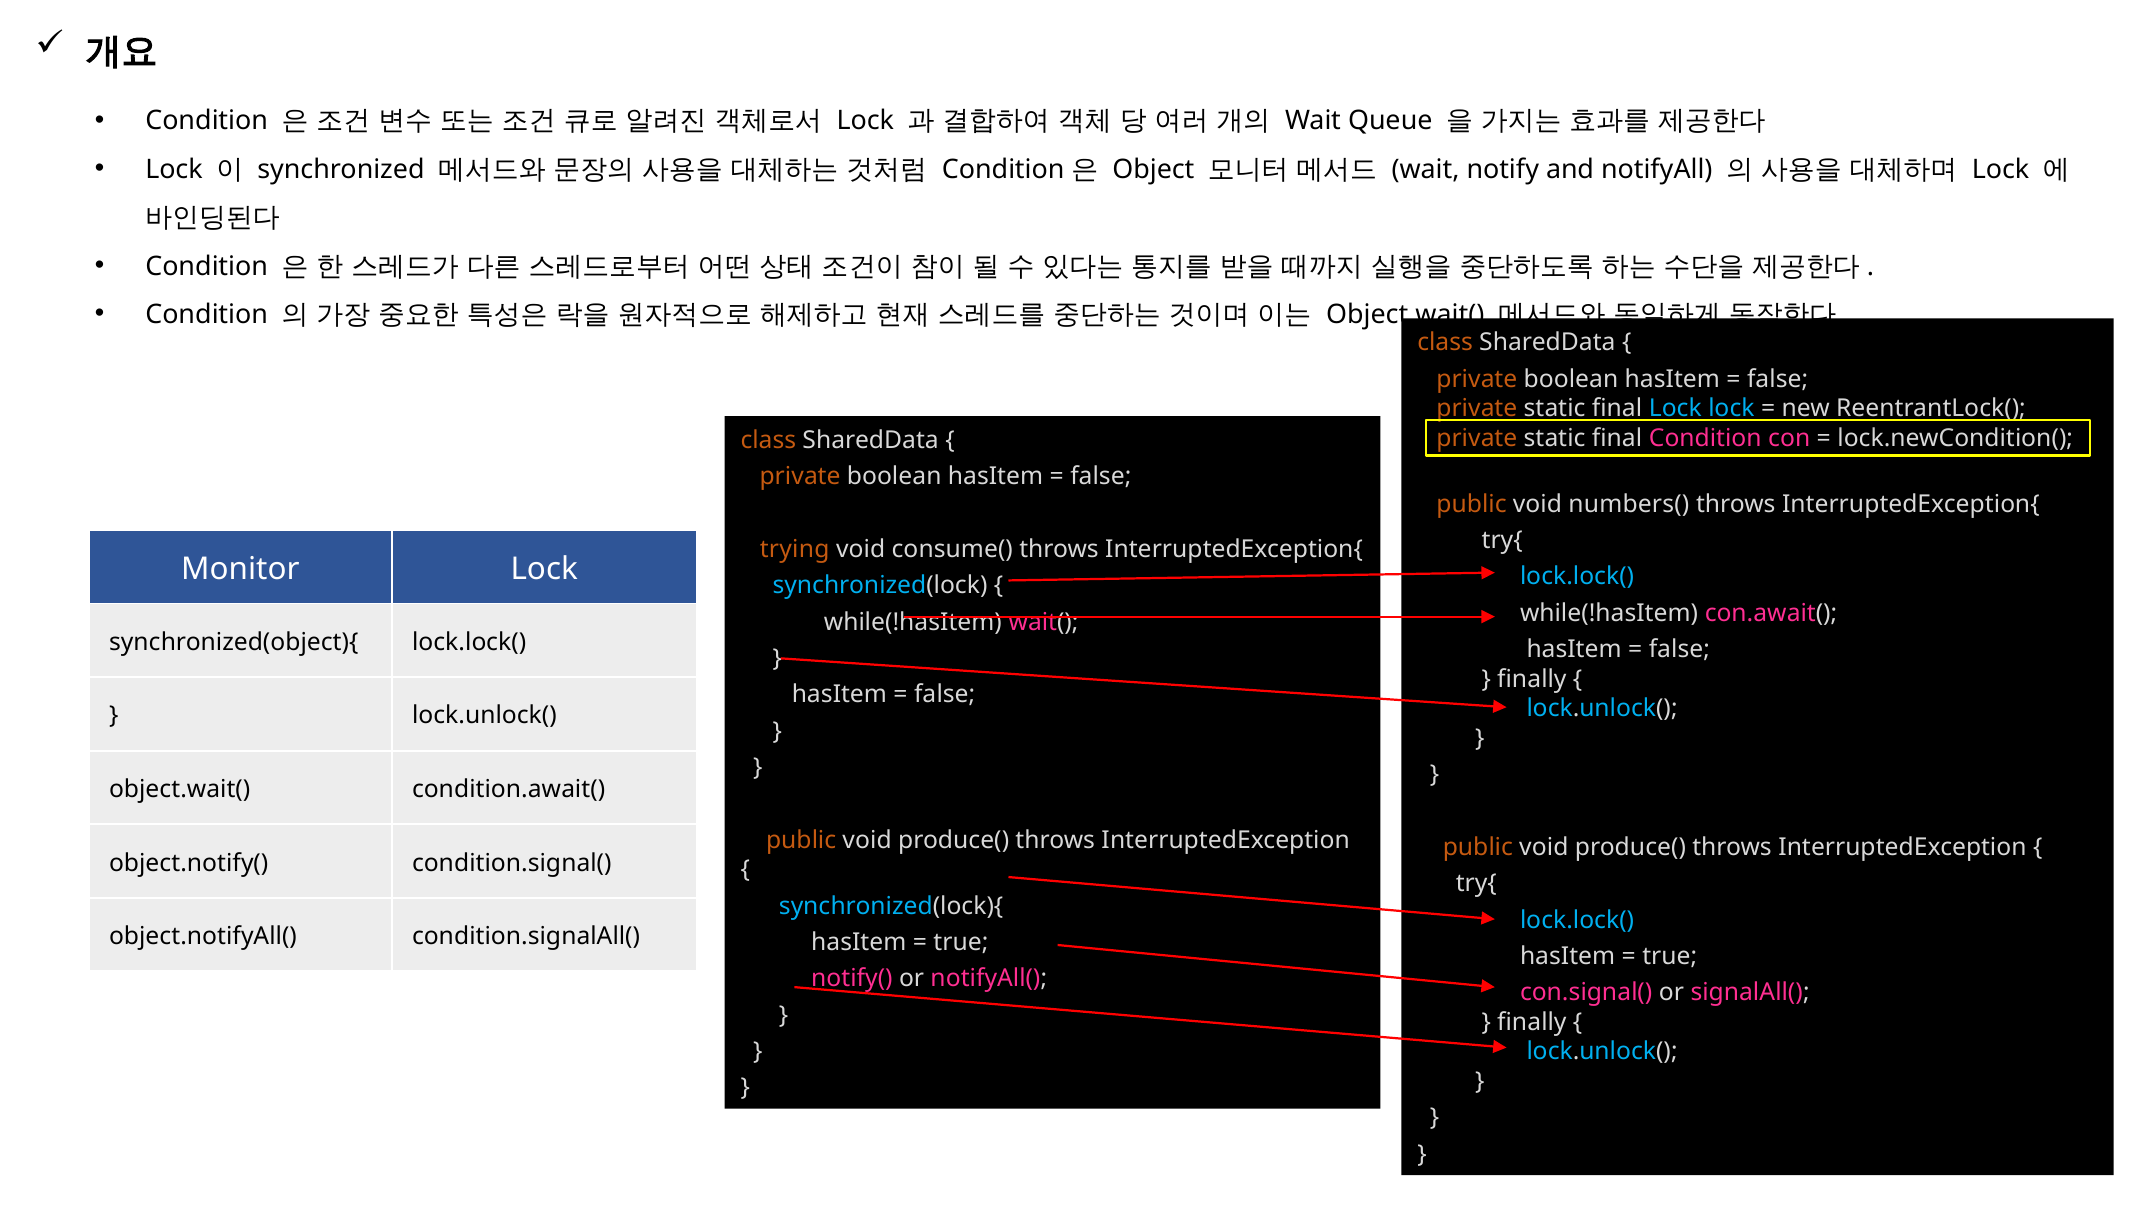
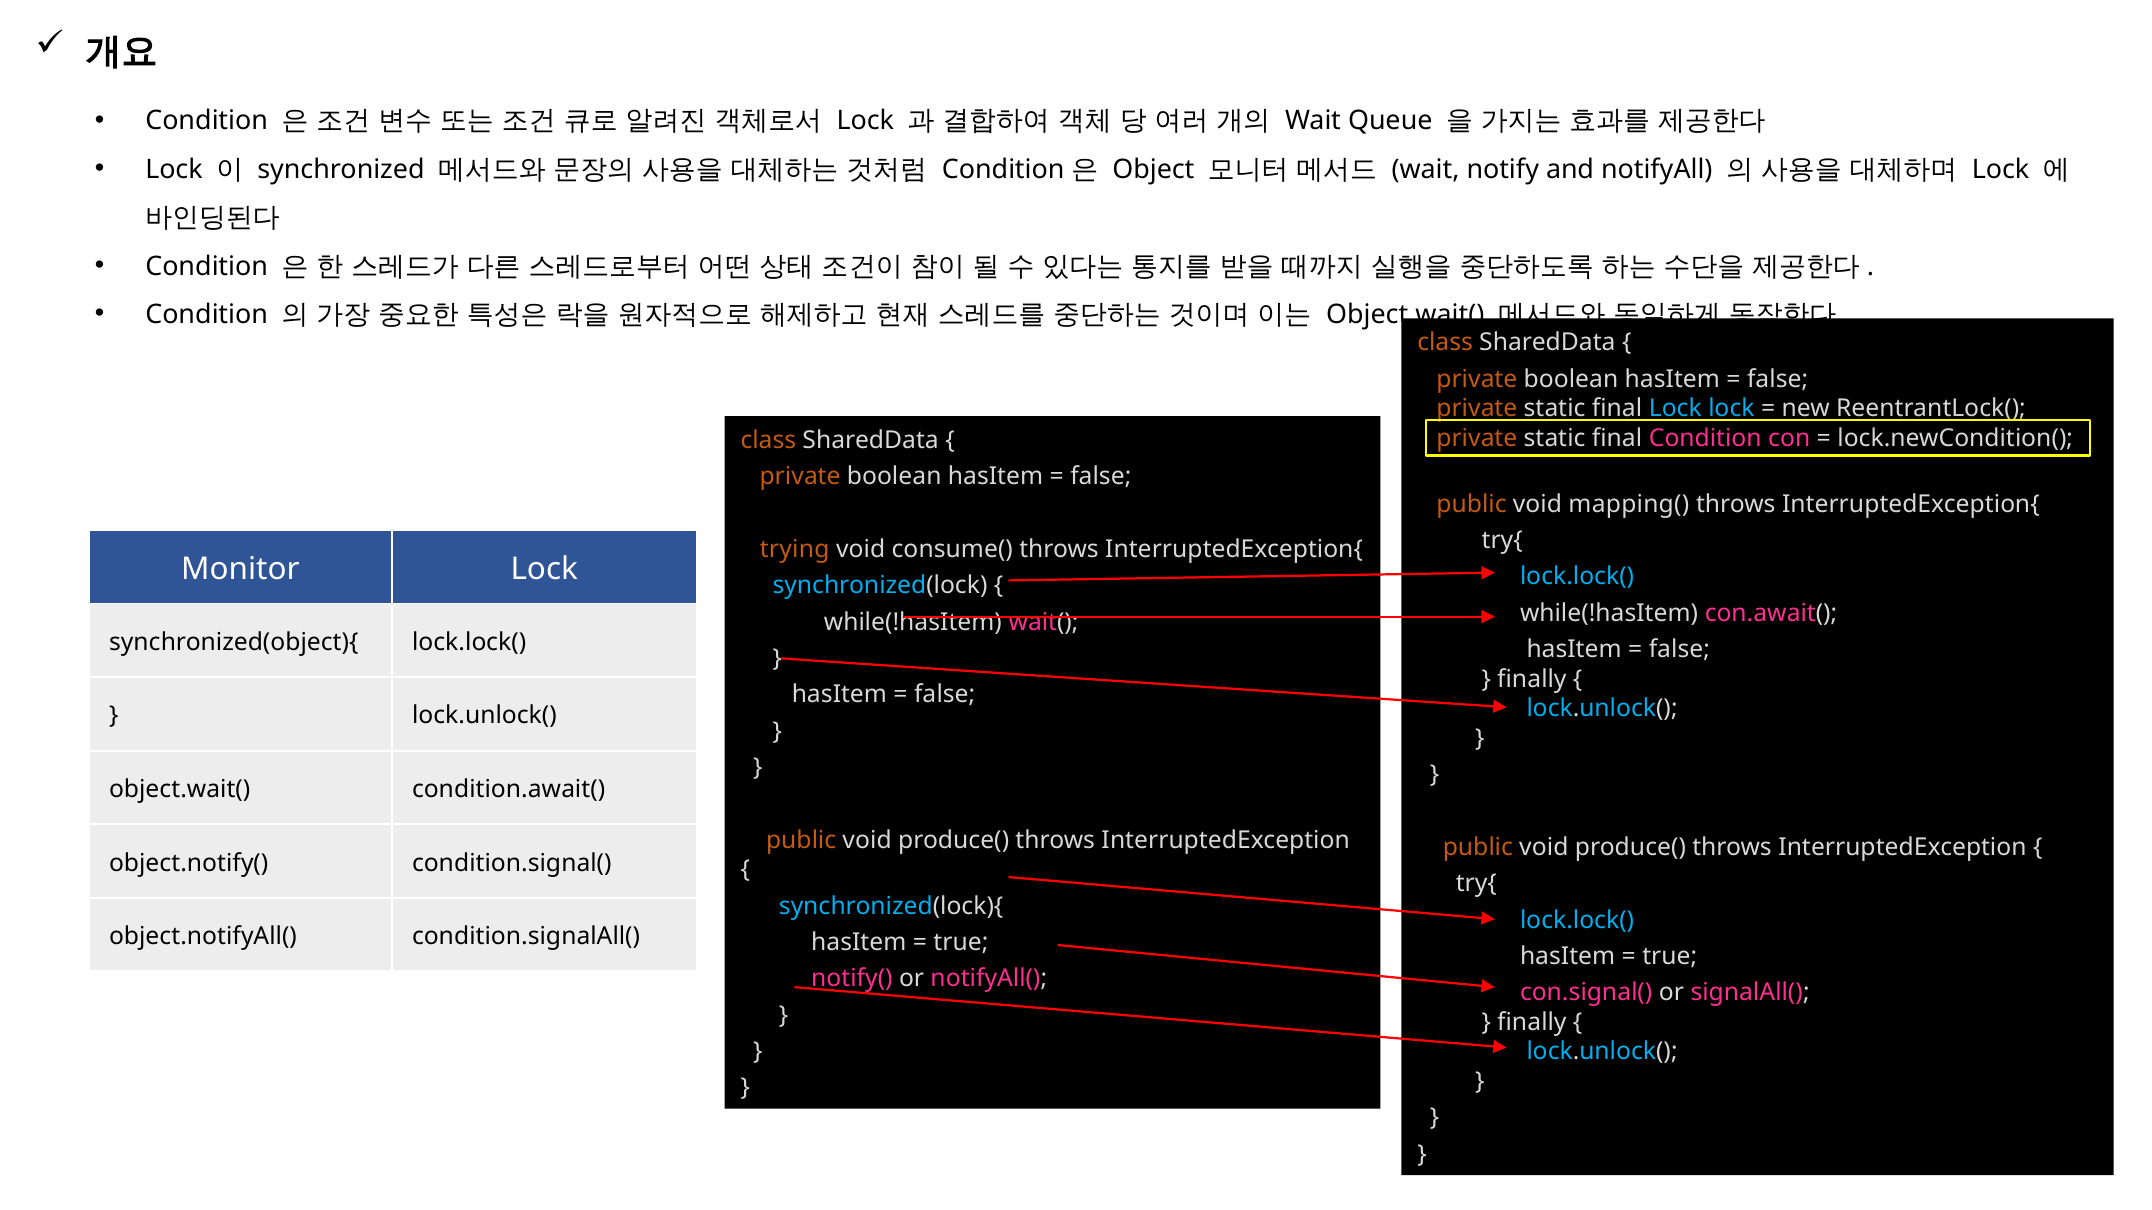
numbers(: numbers( -> mapping(
